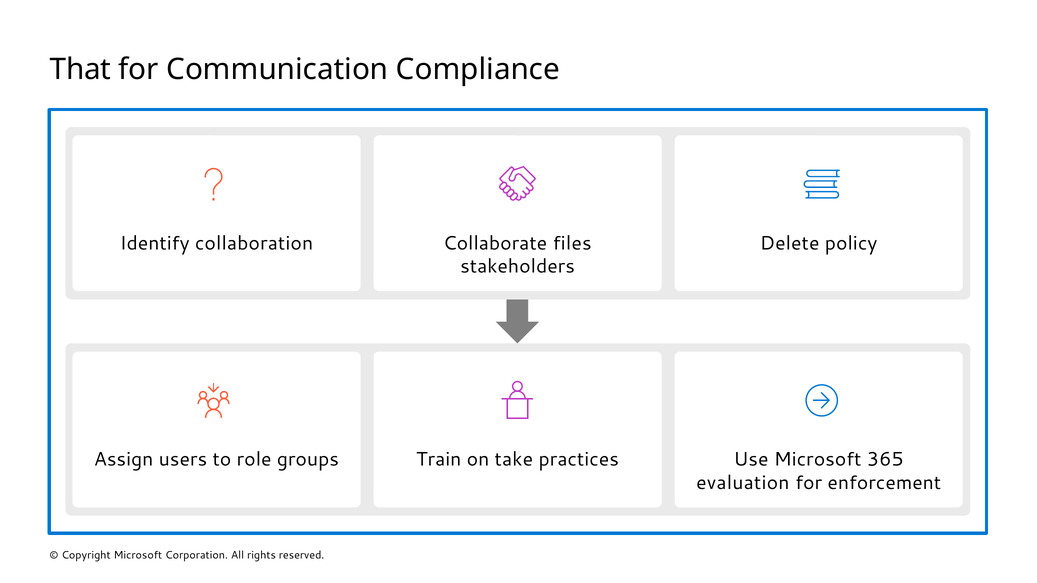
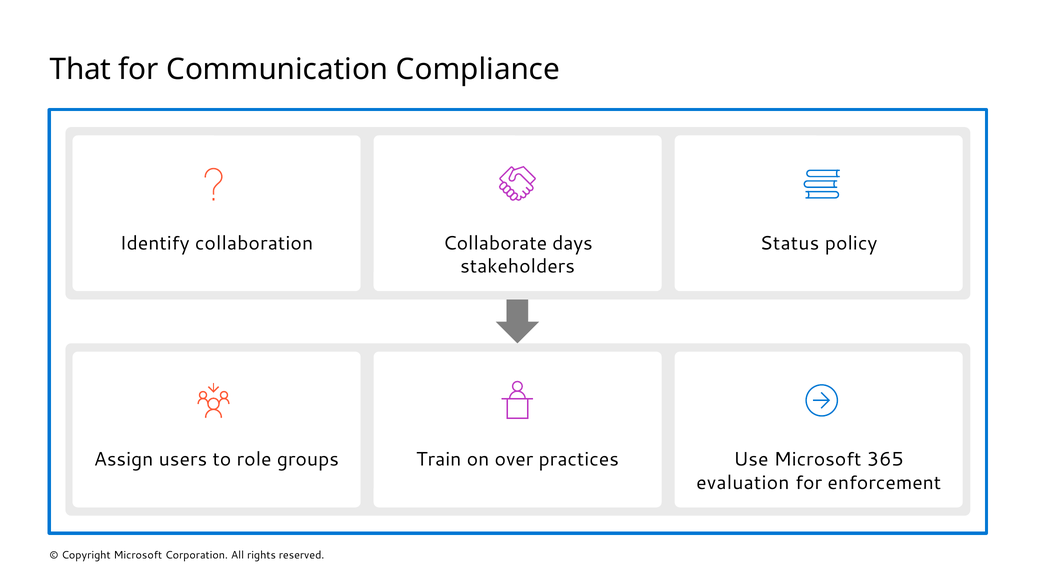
files: files -> days
Delete: Delete -> Status
take: take -> over
